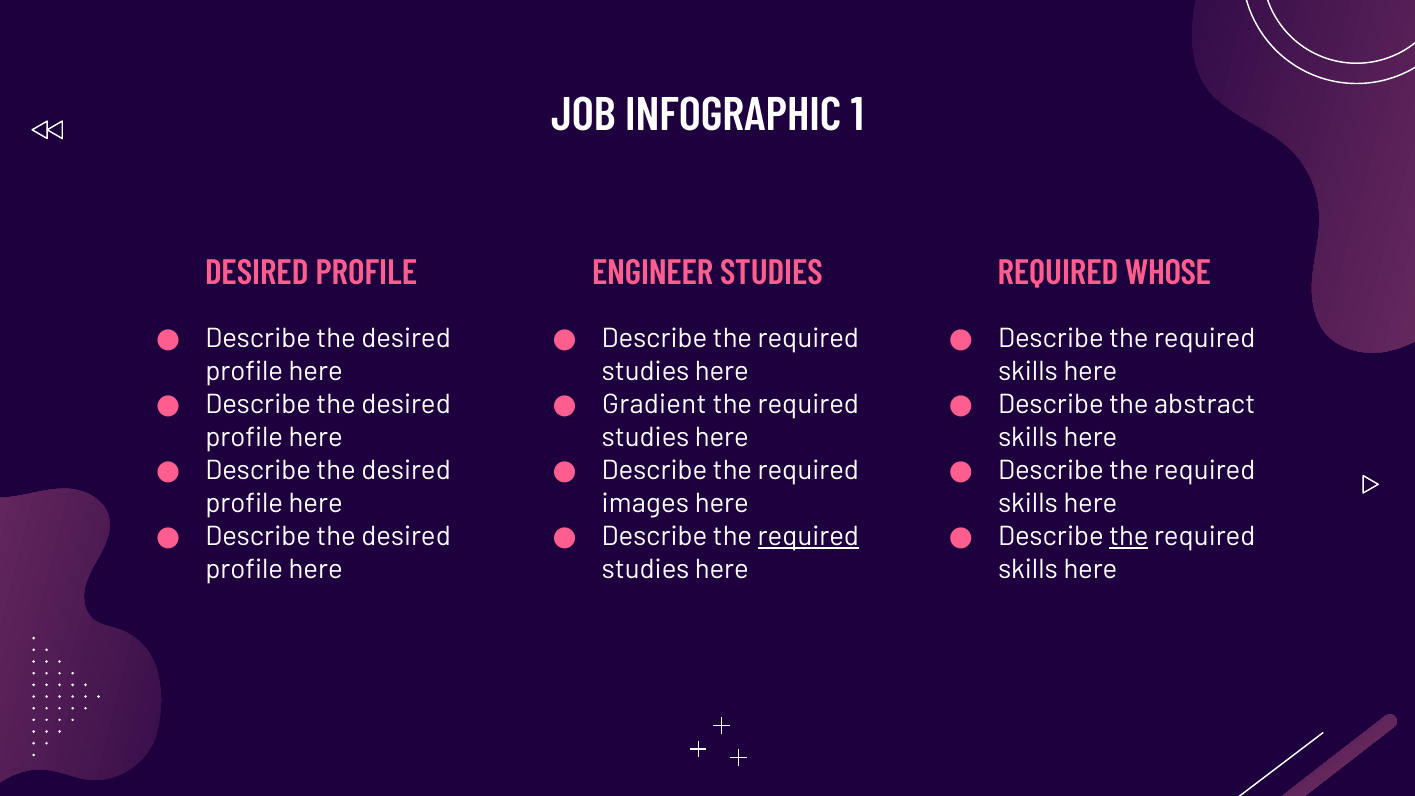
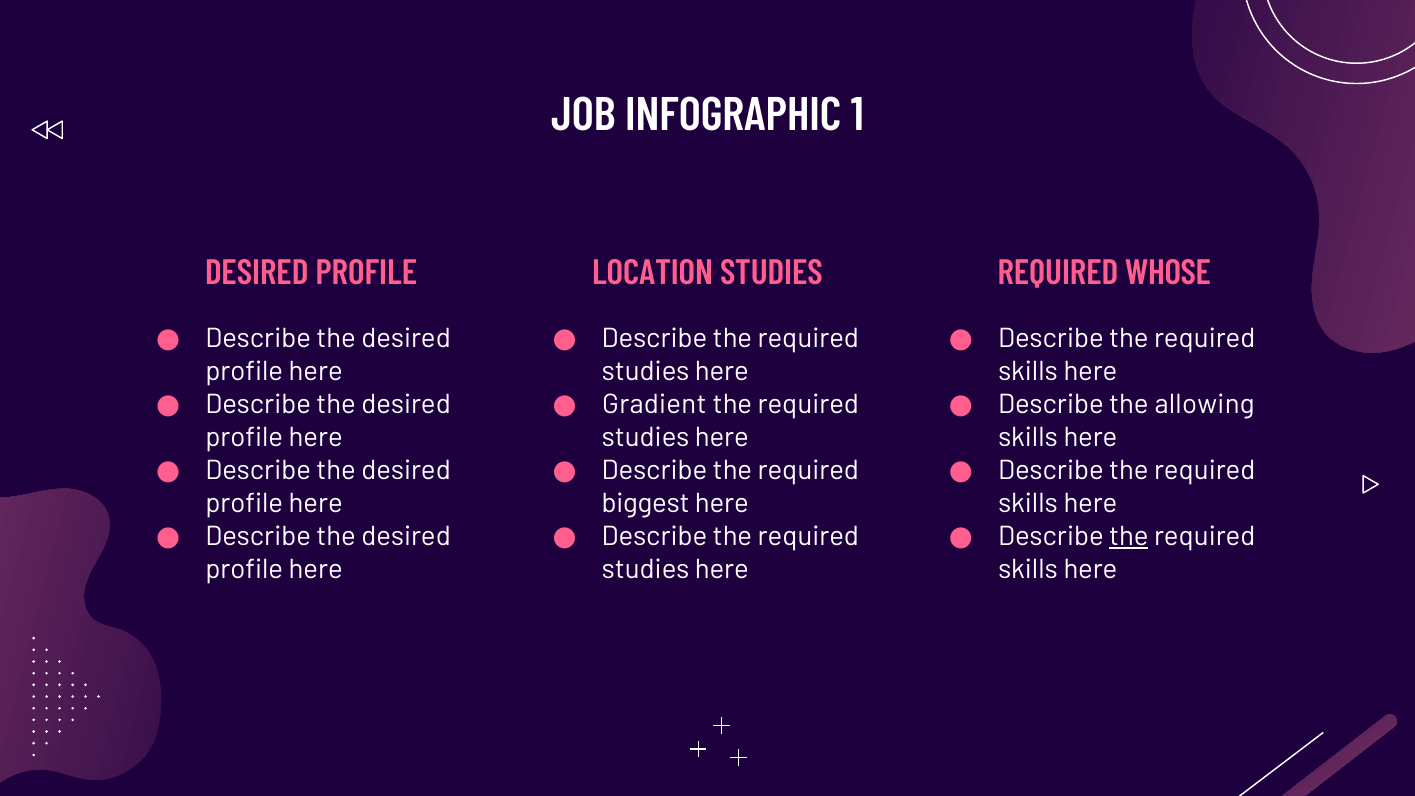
ENGINEER: ENGINEER -> LOCATION
abstract: abstract -> allowing
images: images -> biggest
required at (808, 536) underline: present -> none
